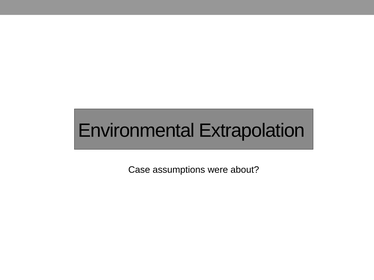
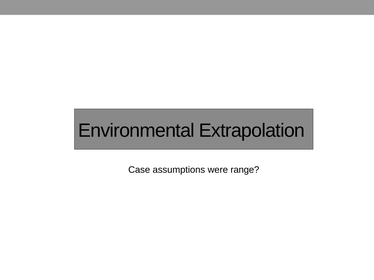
about: about -> range
